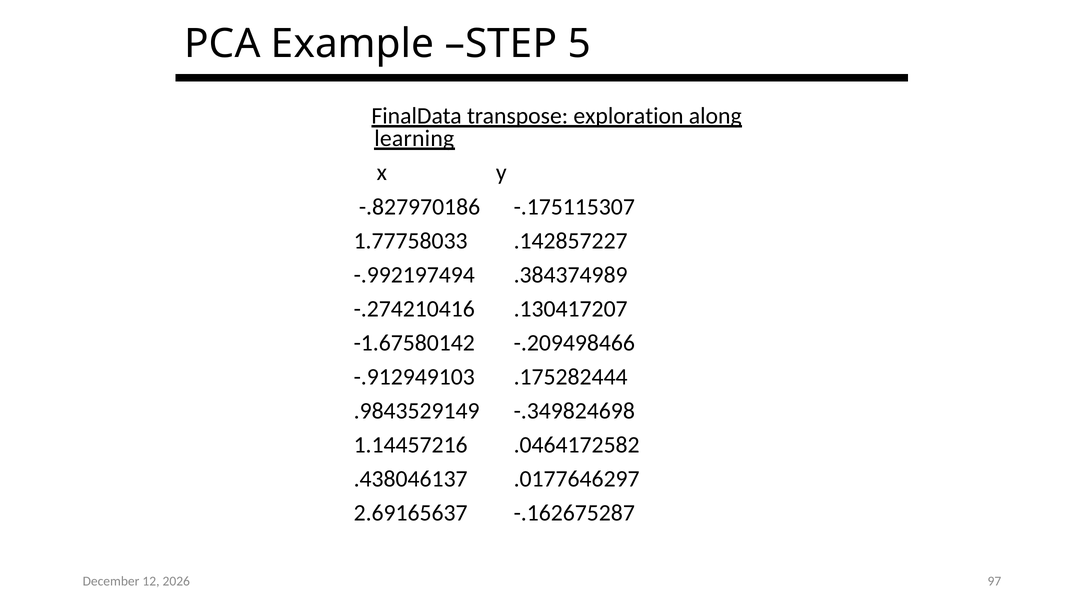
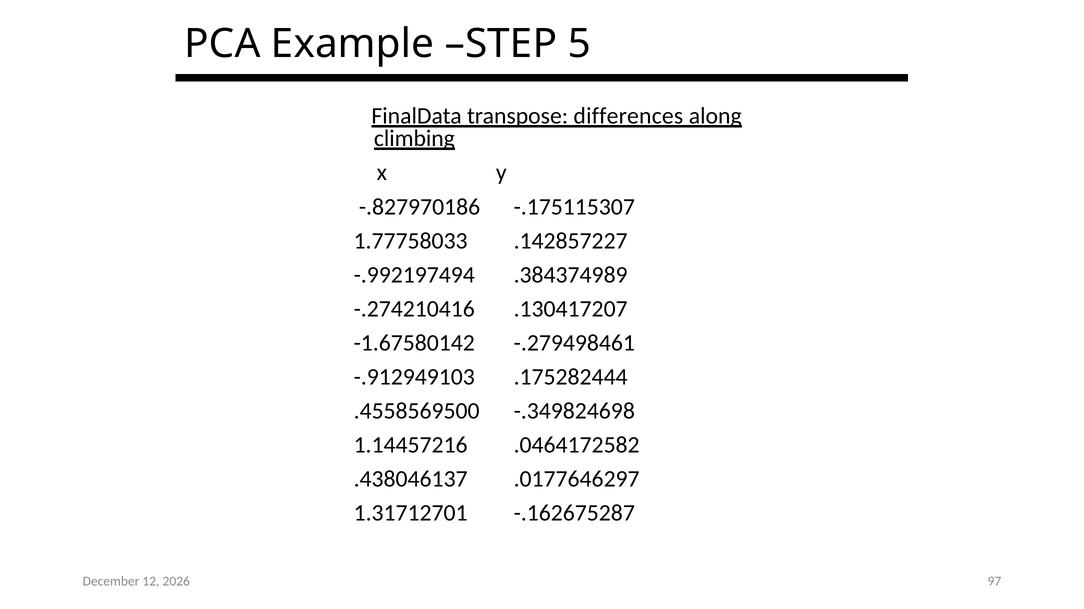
exploration: exploration -> differences
learning: learning -> climbing
-.209498466: -.209498466 -> -.279498461
.9843529149: .9843529149 -> .4558569500
2.69165637: 2.69165637 -> 1.31712701
